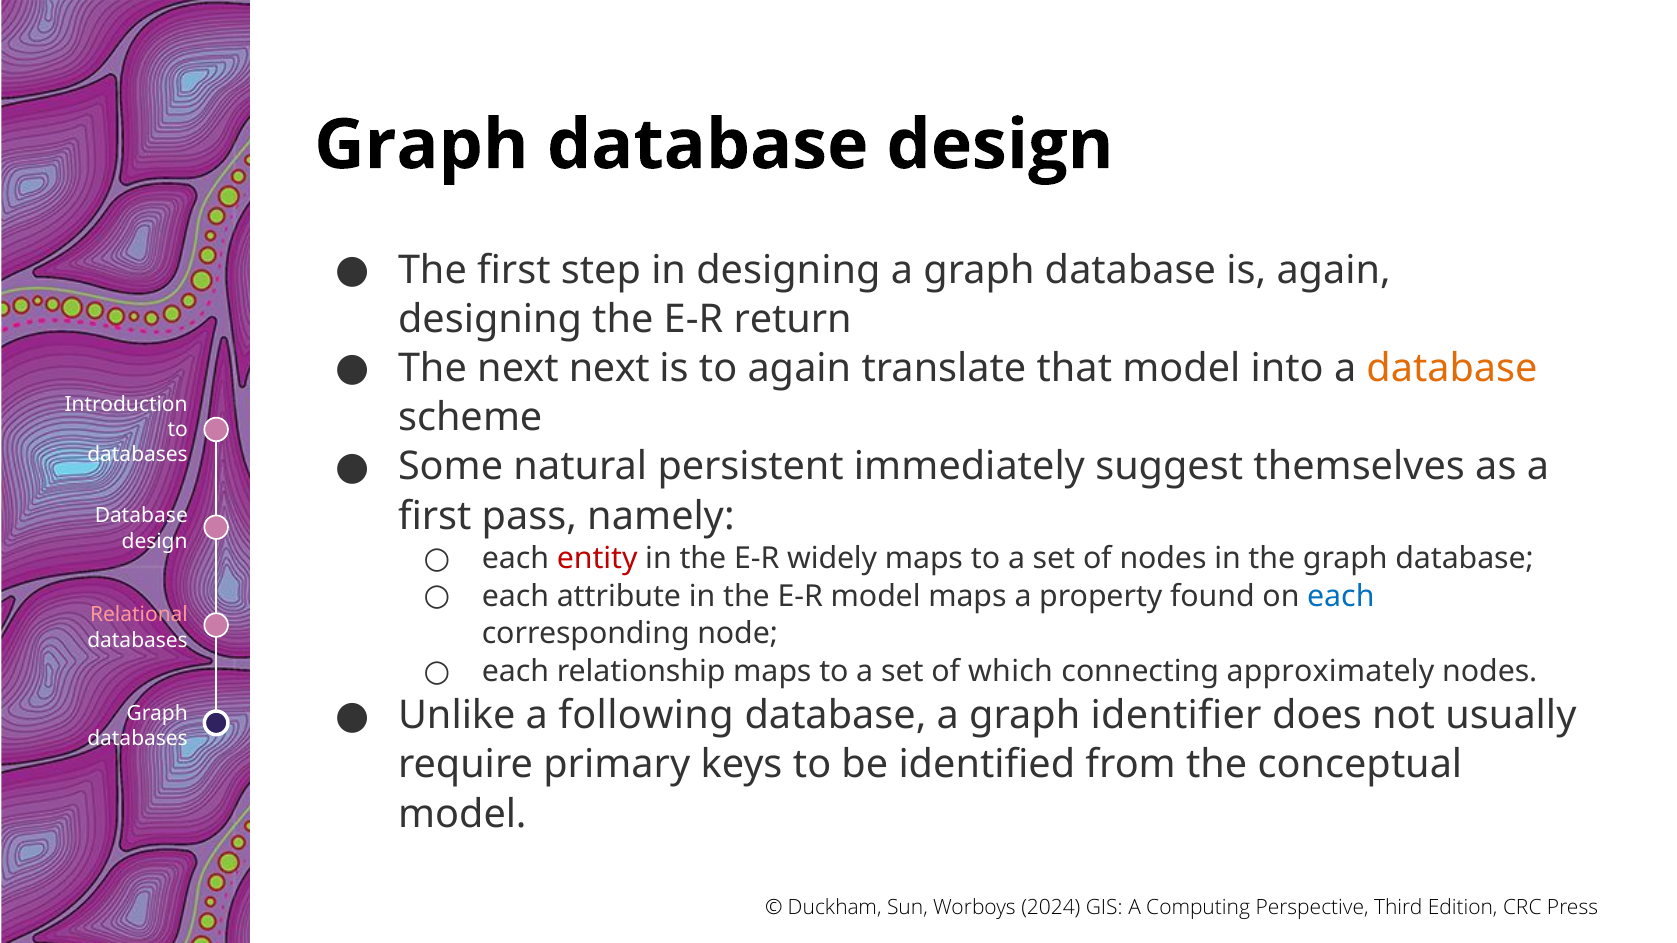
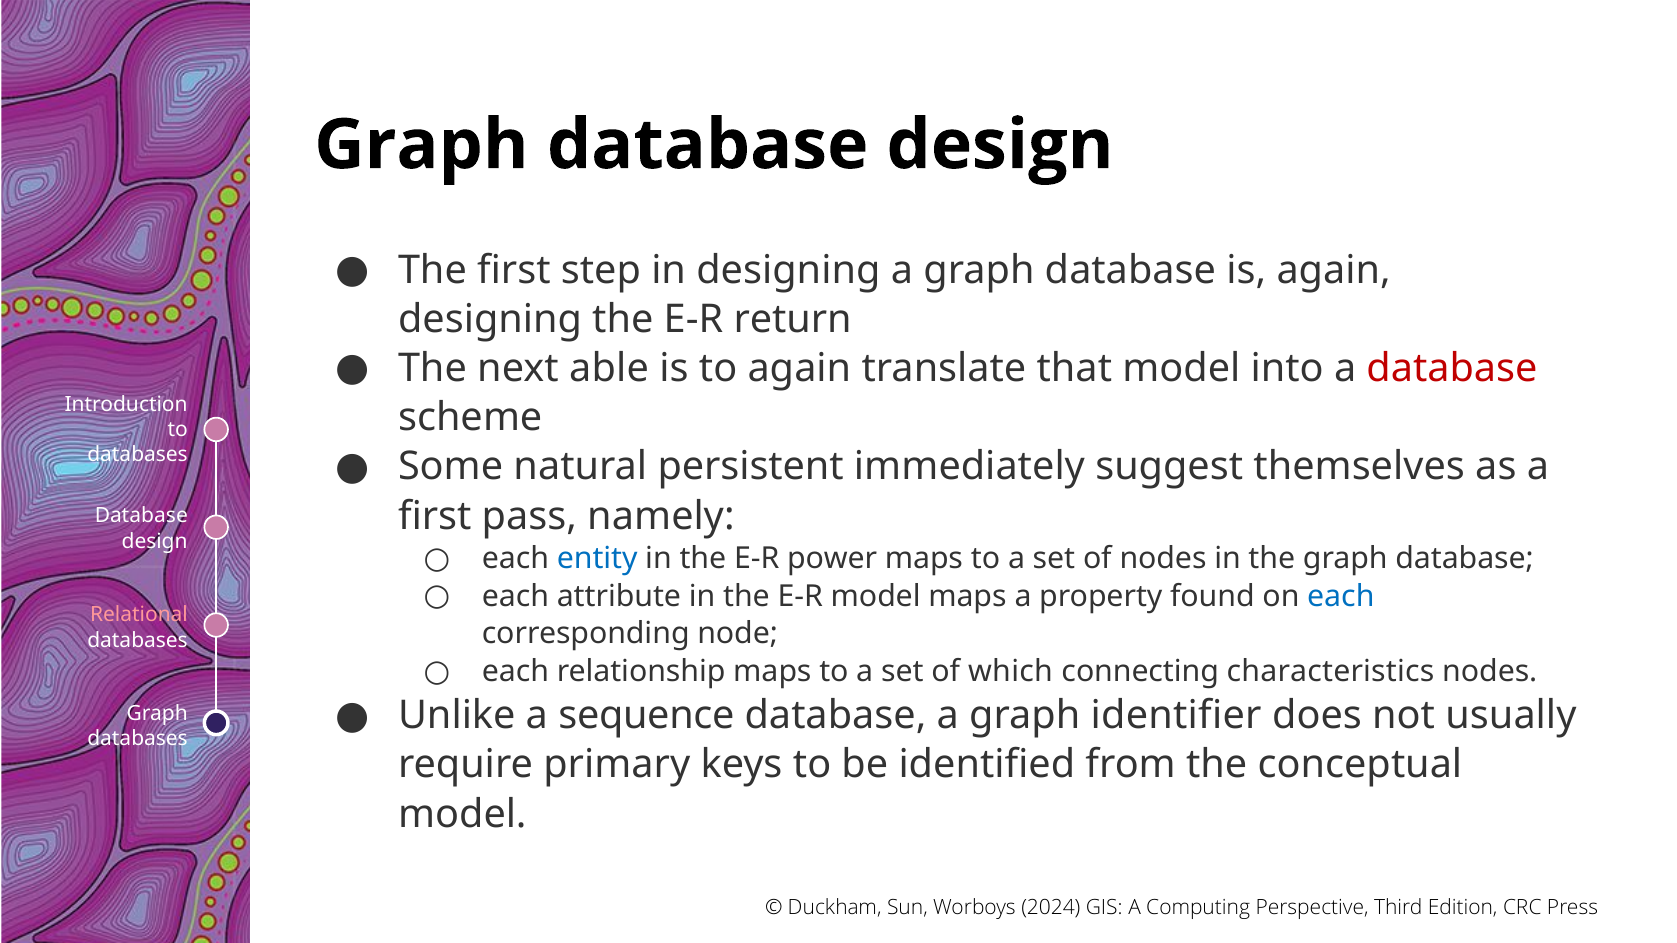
next next: next -> able
database at (1452, 369) colour: orange -> red
entity colour: red -> blue
widely: widely -> power
approximately: approximately -> characteristics
following: following -> sequence
